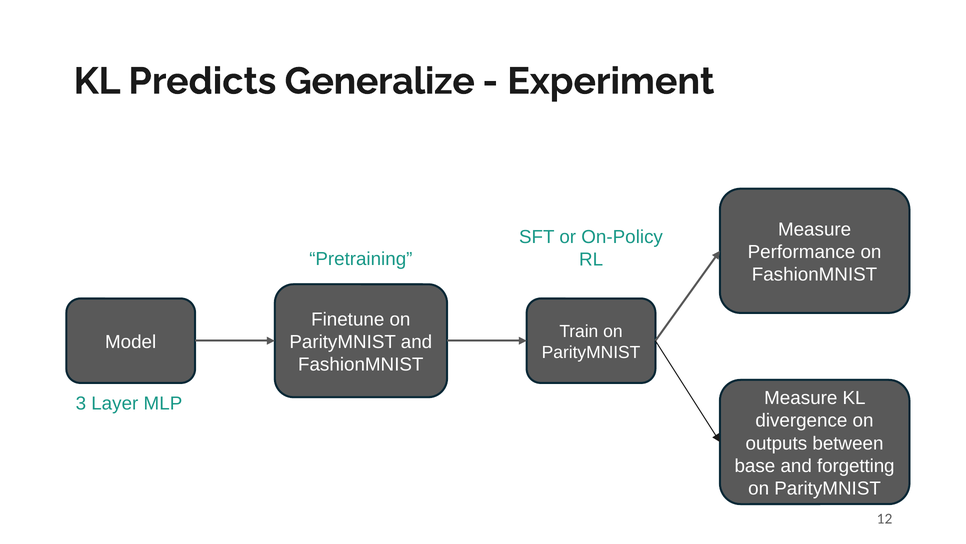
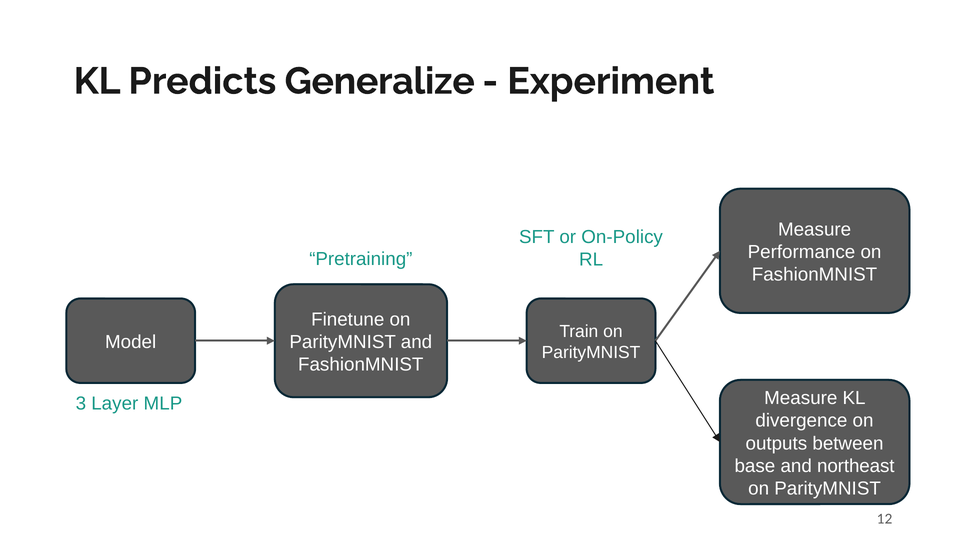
forgetting: forgetting -> northeast
